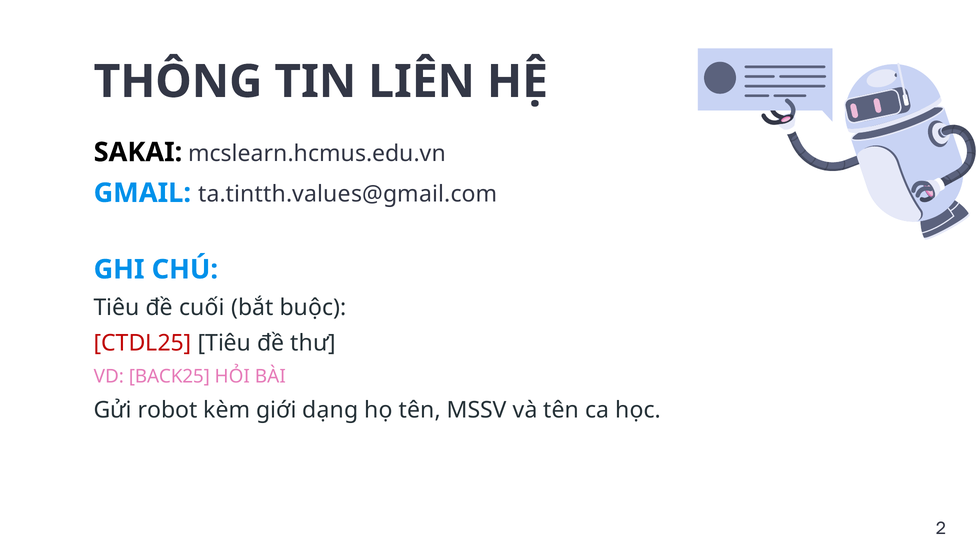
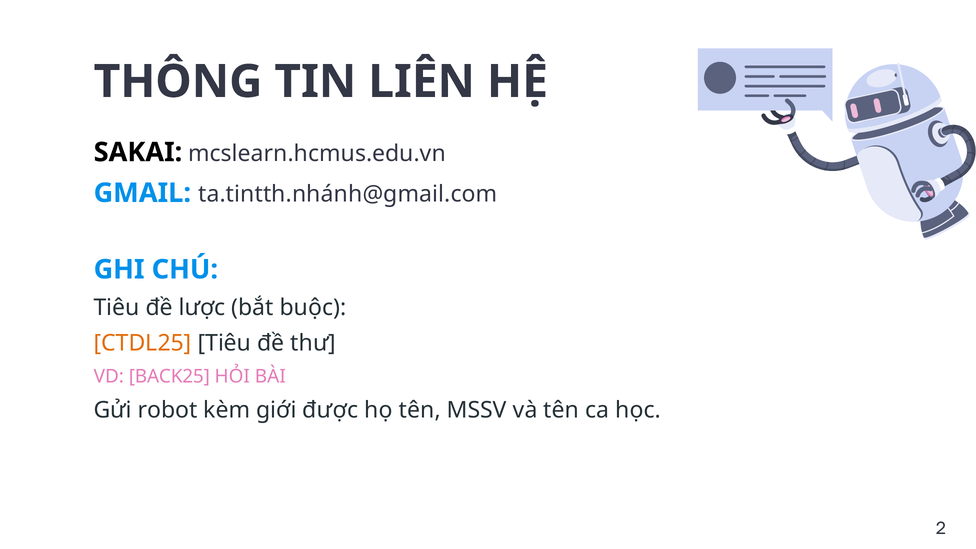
ta.tintth.values@gmail.com: ta.tintth.values@gmail.com -> ta.tintth.nhánh@gmail.com
cuối: cuối -> lược
CTDL25 colour: red -> orange
dạng: dạng -> được
